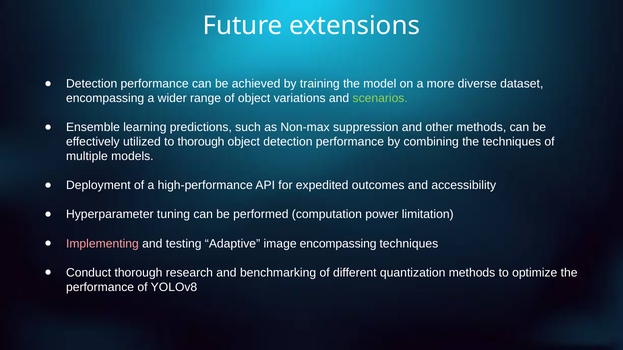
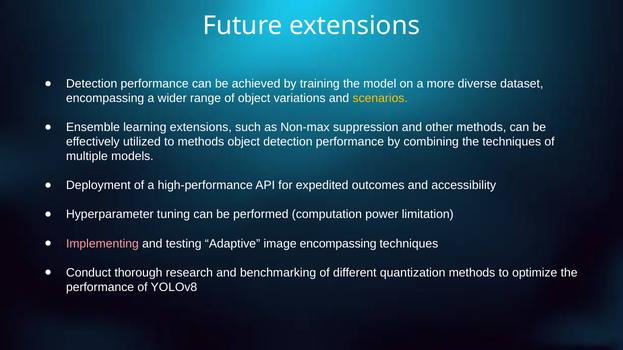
scenarios colour: light green -> yellow
learning predictions: predictions -> extensions
to thorough: thorough -> methods
